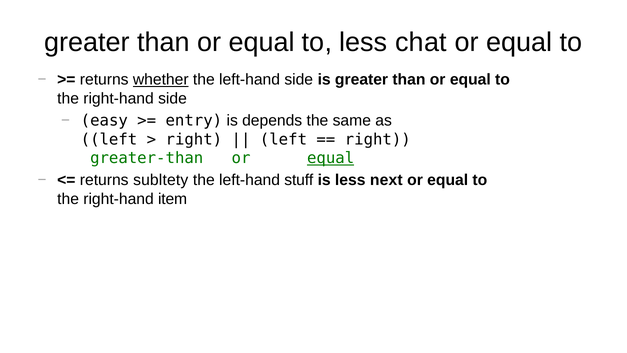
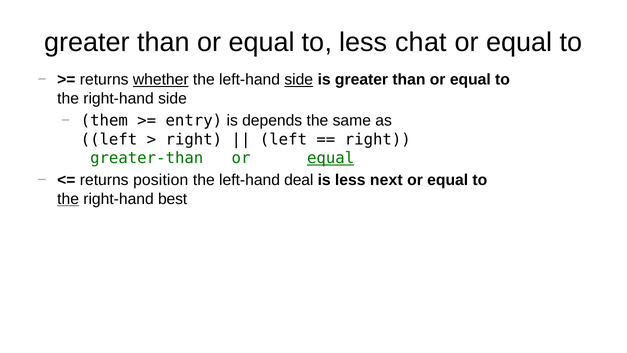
side at (299, 80) underline: none -> present
easy: easy -> them
subltety: subltety -> position
stuff: stuff -> deal
the at (68, 199) underline: none -> present
item: item -> best
